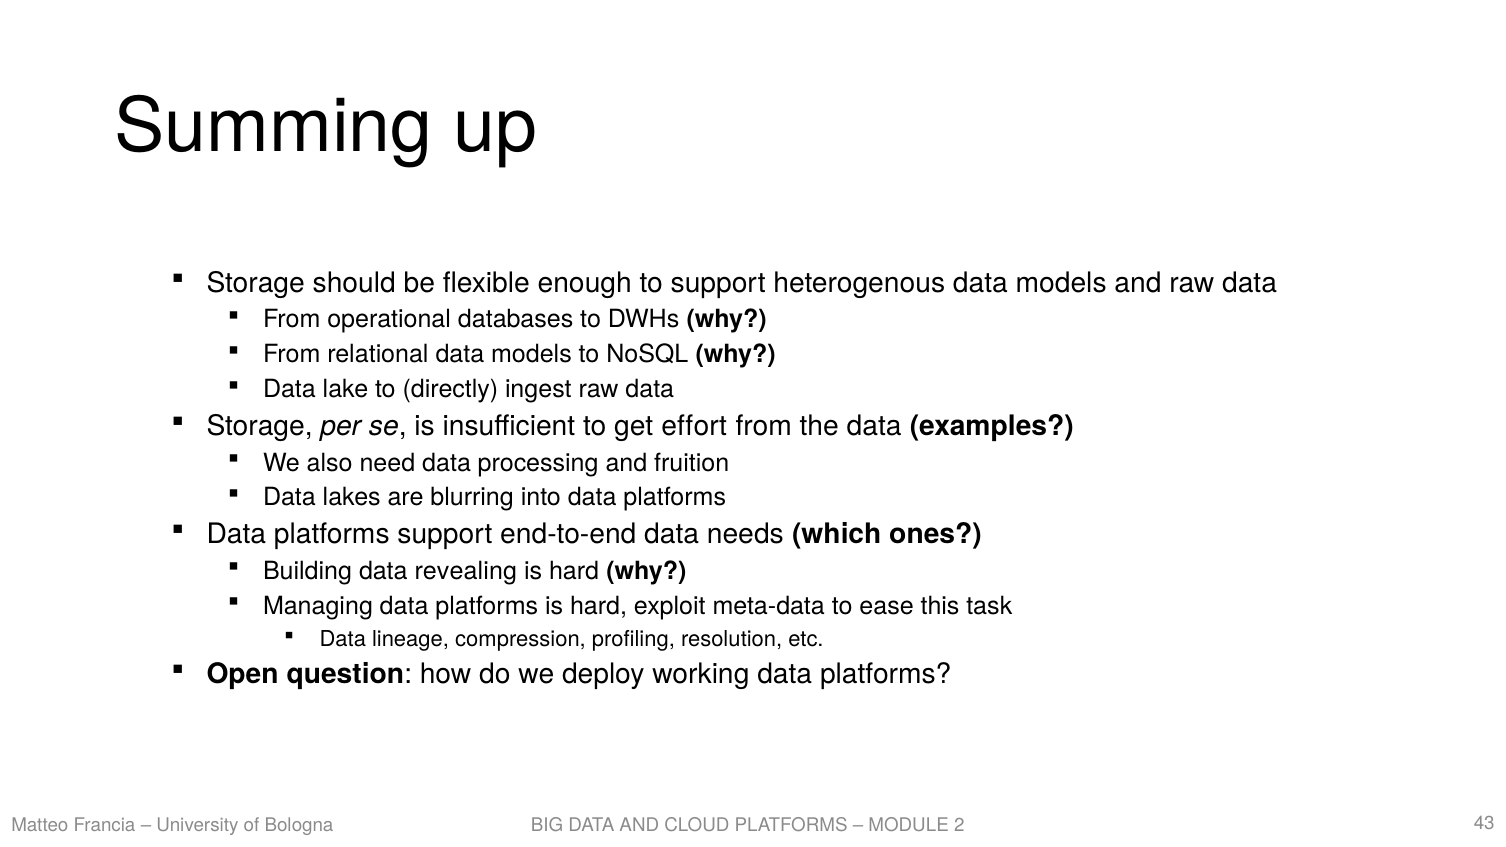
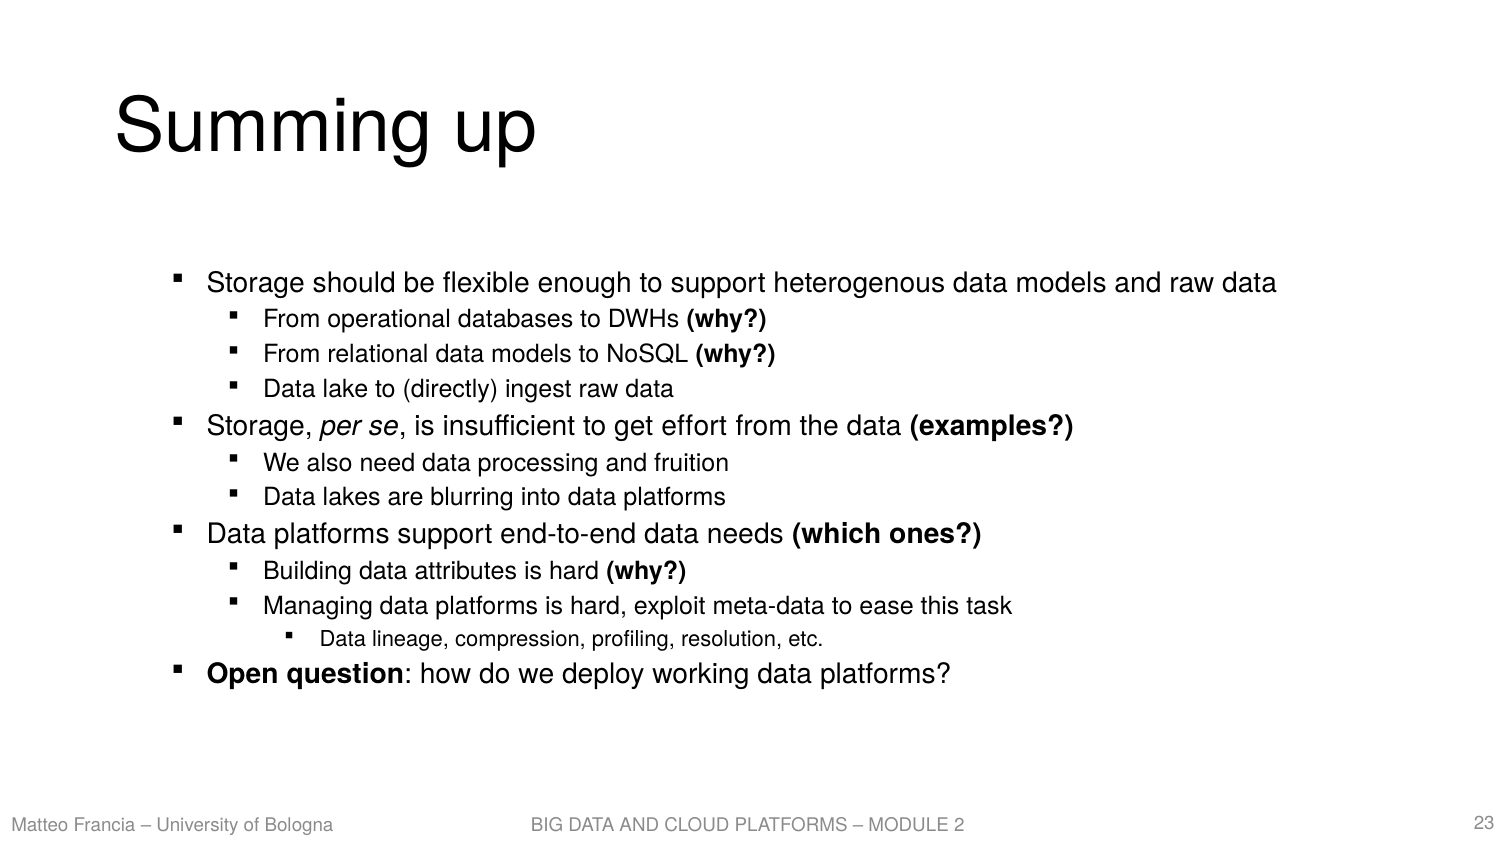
revealing: revealing -> attributes
43: 43 -> 23
